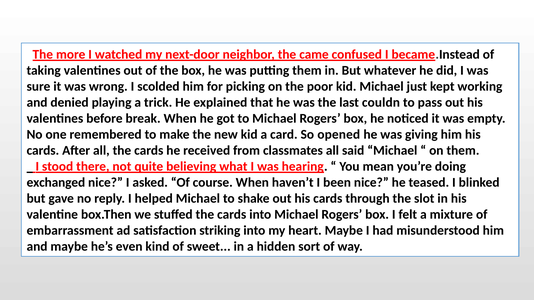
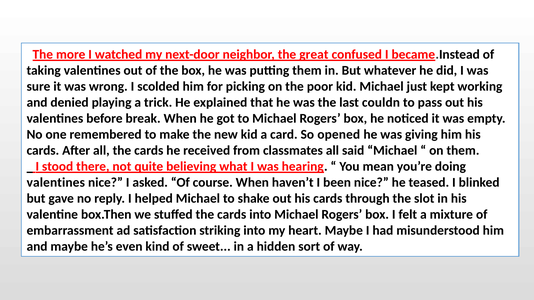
came: came -> great
exchanged at (56, 183): exchanged -> valentines
